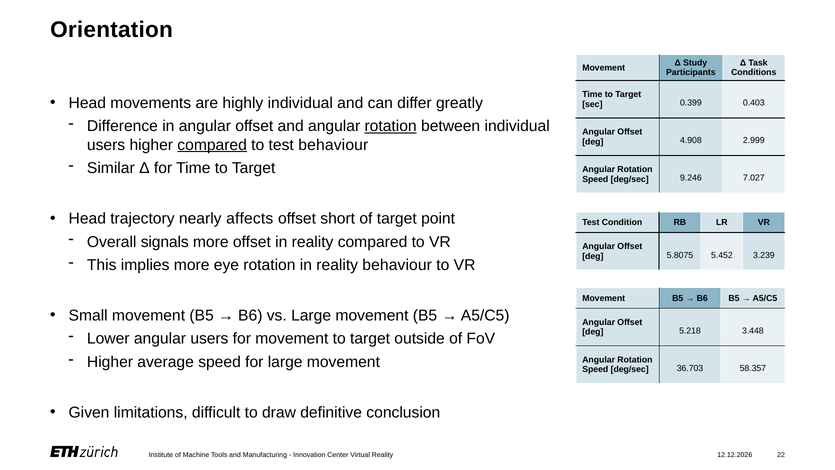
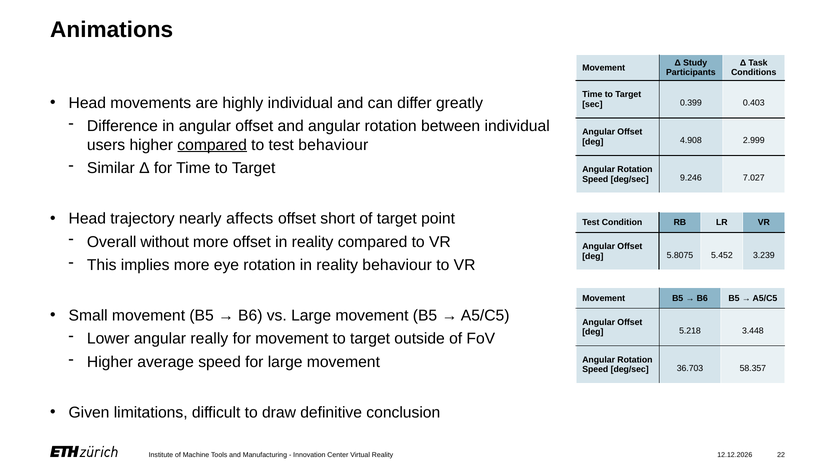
Orientation: Orientation -> Animations
rotation at (391, 126) underline: present -> none
signals: signals -> without
angular users: users -> really
